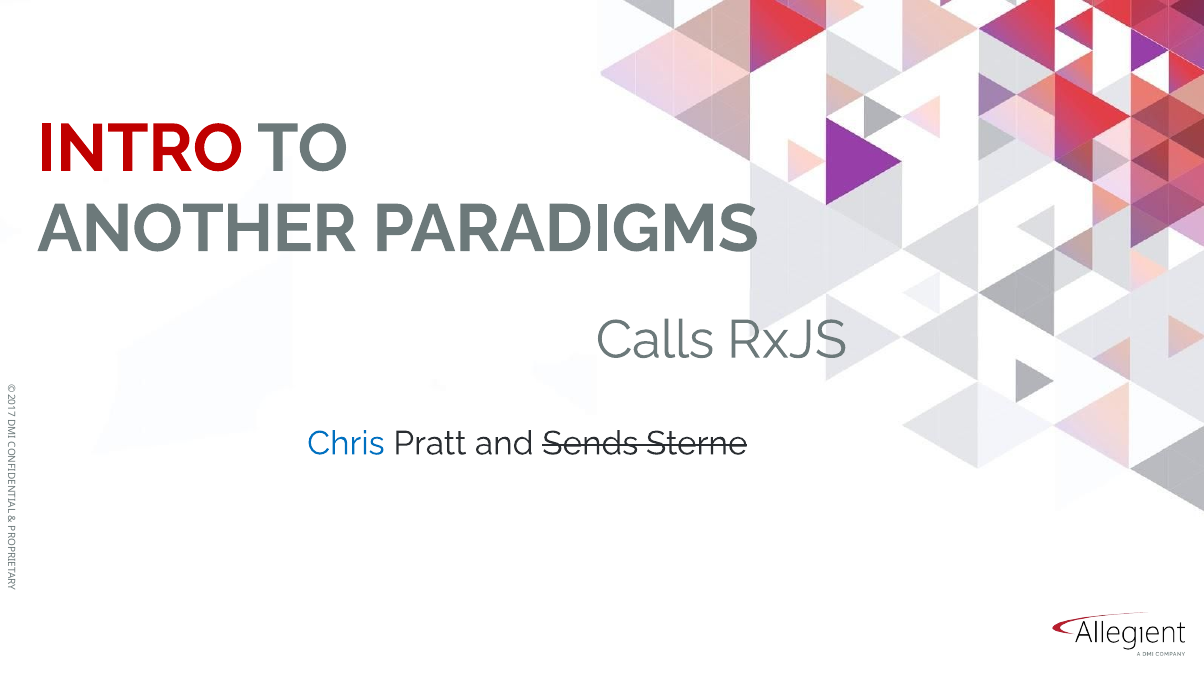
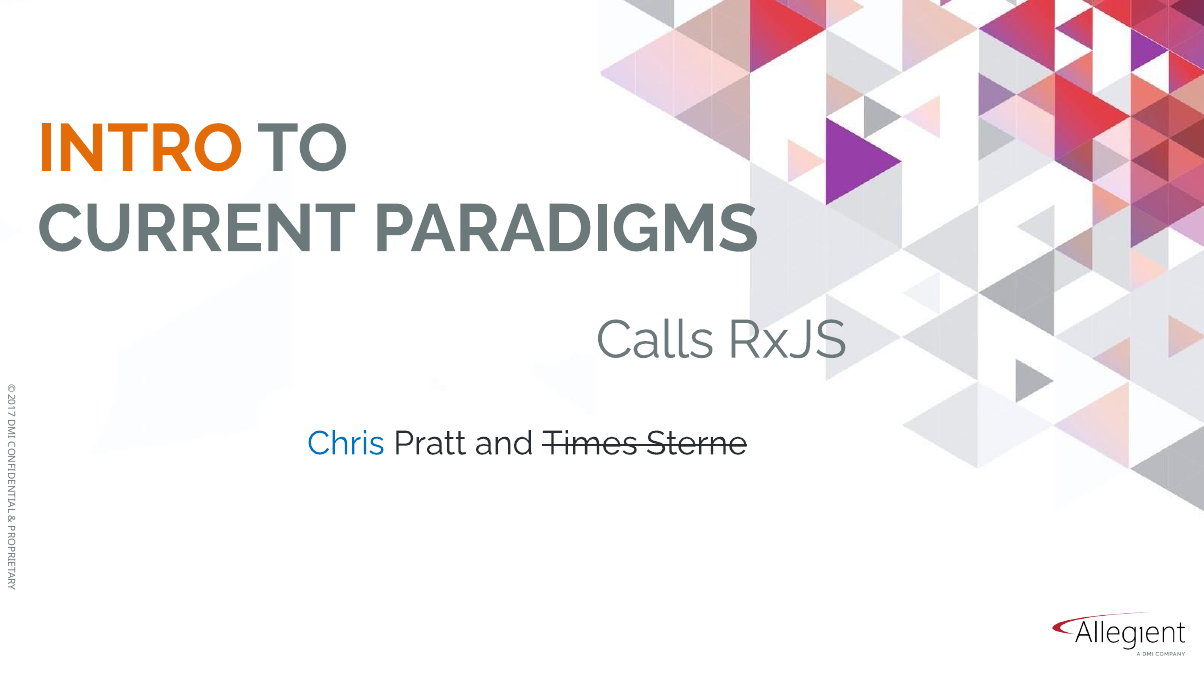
INTRO colour: red -> orange
ANOTHER: ANOTHER -> CURRENT
Sends: Sends -> Times
